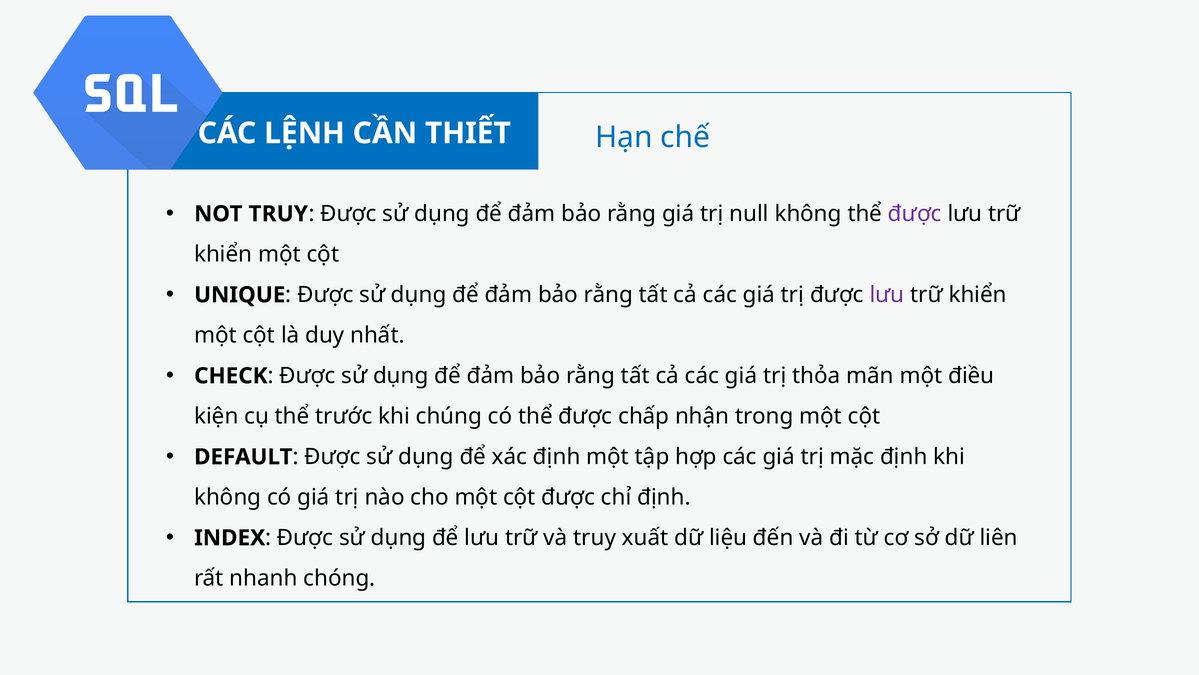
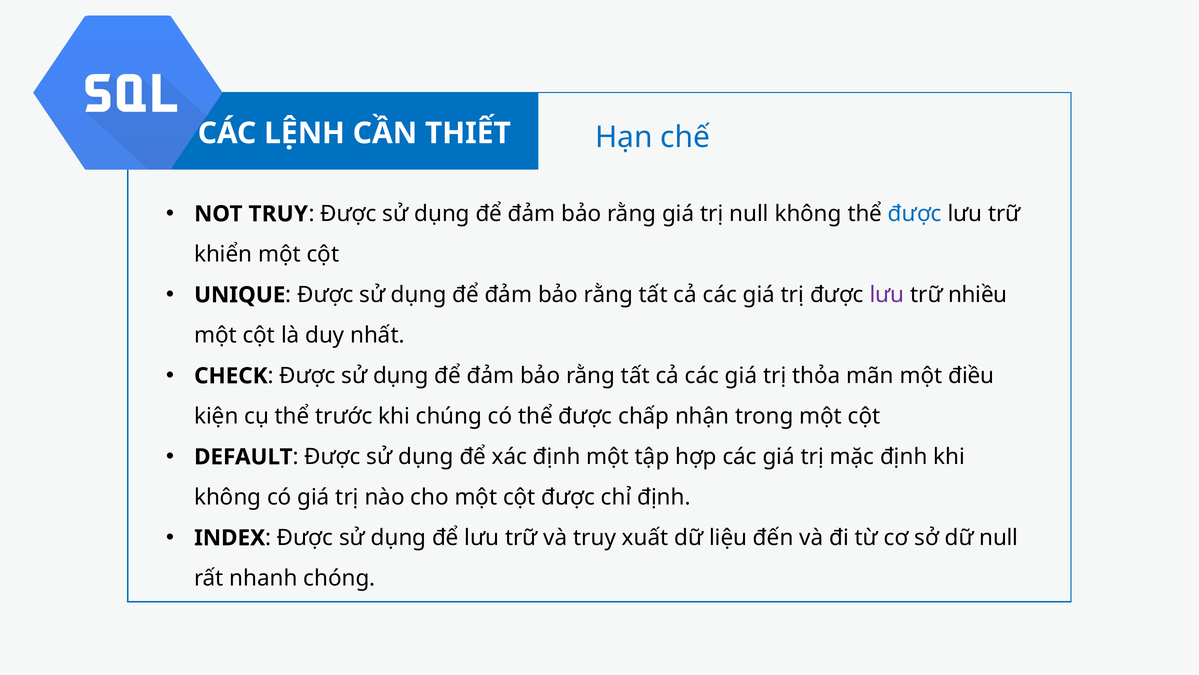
được at (915, 214) colour: purple -> blue
khiển at (978, 295): khiển -> nhiều
dữ liên: liên -> null
